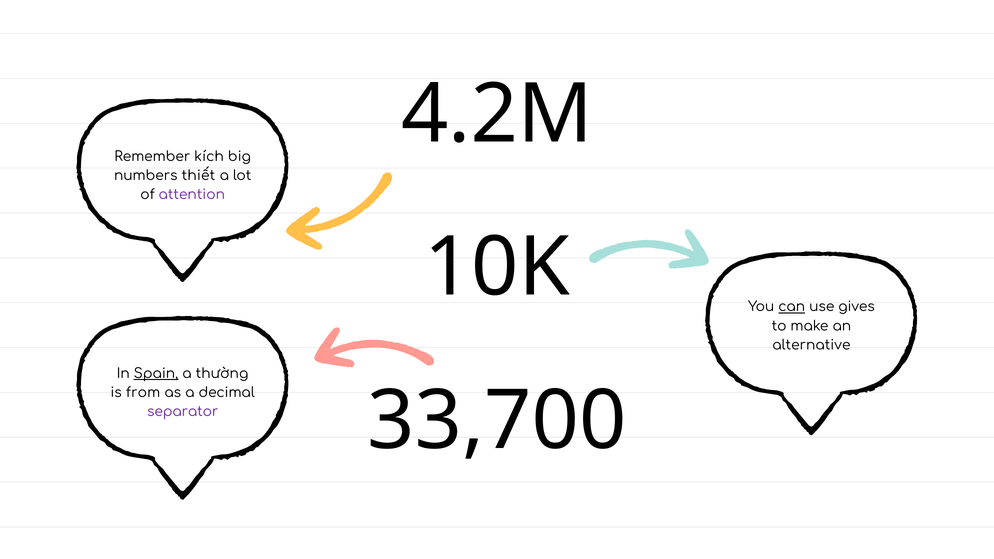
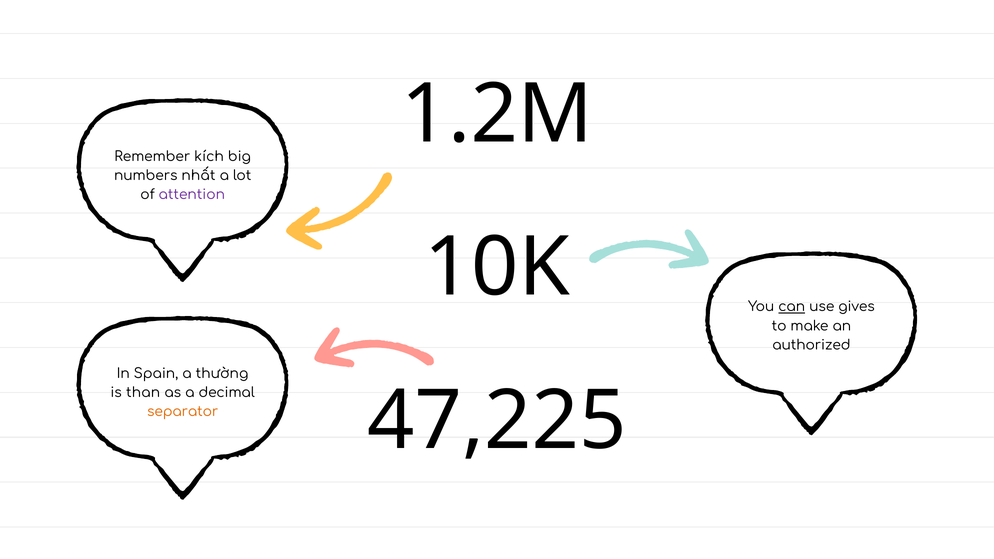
4.2M: 4.2M -> 1.2M
thiết: thiết -> nhất
alternative: alternative -> authorized
Spain underline: present -> none
from: from -> than
33,700: 33,700 -> 47,225
separator colour: purple -> orange
